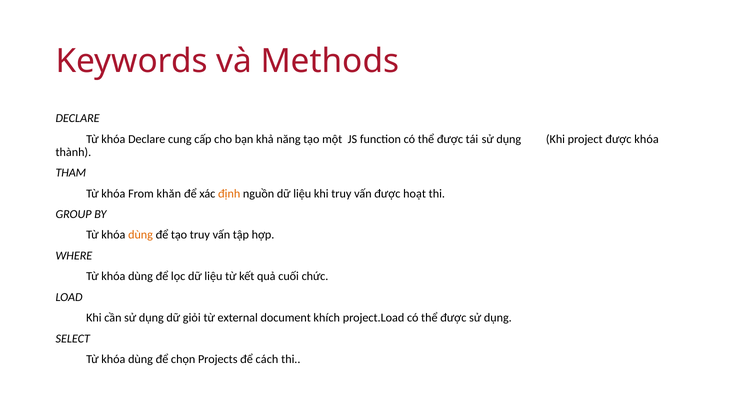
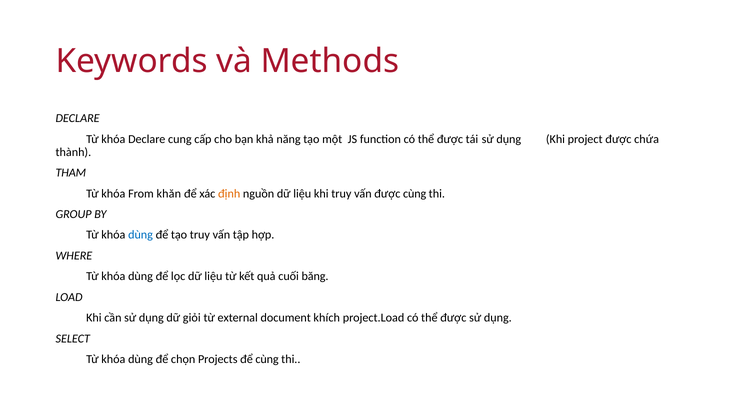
được khóa: khóa -> chứa
được hoạt: hoạt -> cùng
dùng at (141, 235) colour: orange -> blue
chức: chức -> băng
để cách: cách -> cùng
